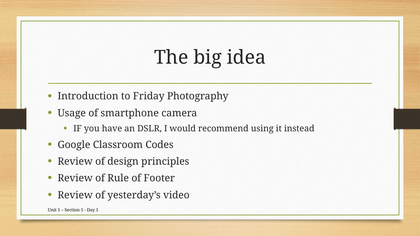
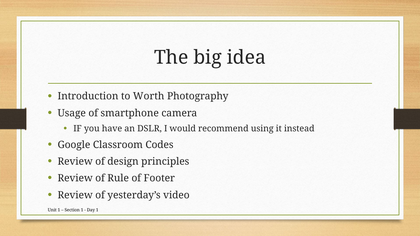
Friday: Friday -> Worth
